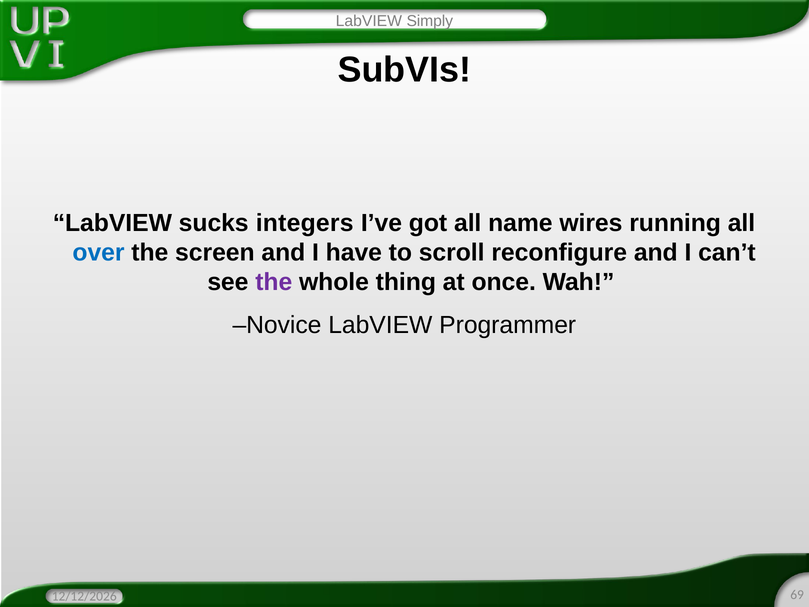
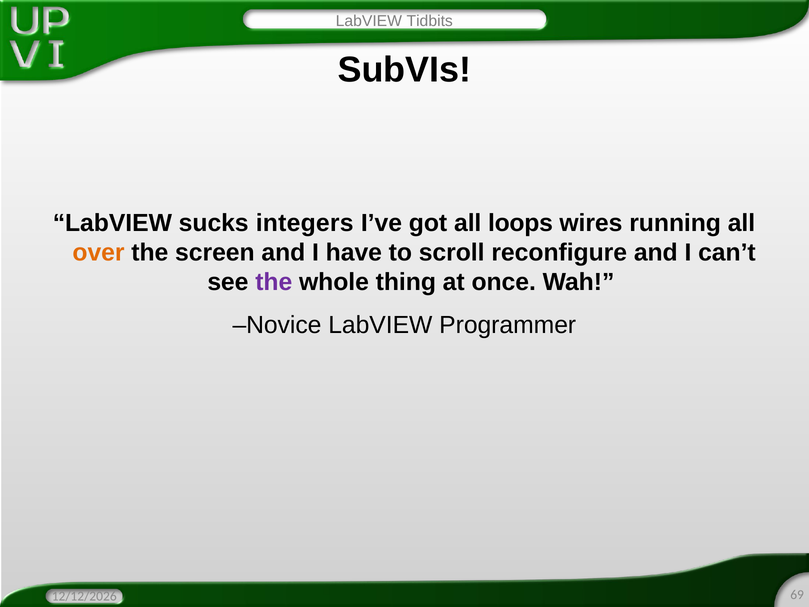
Simply: Simply -> Tidbits
name: name -> loops
over colour: blue -> orange
